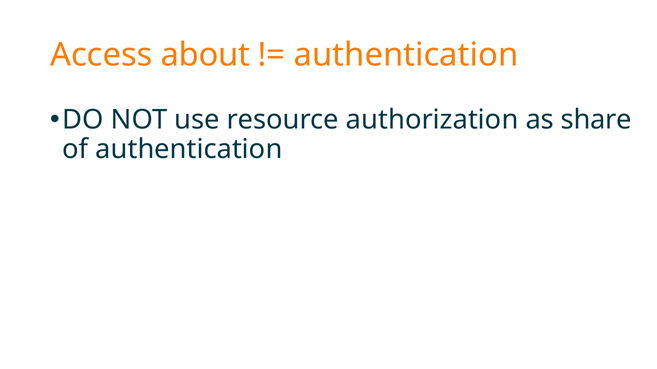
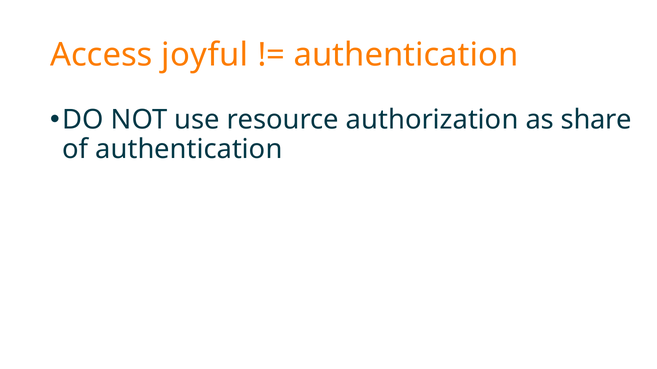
about: about -> joyful
